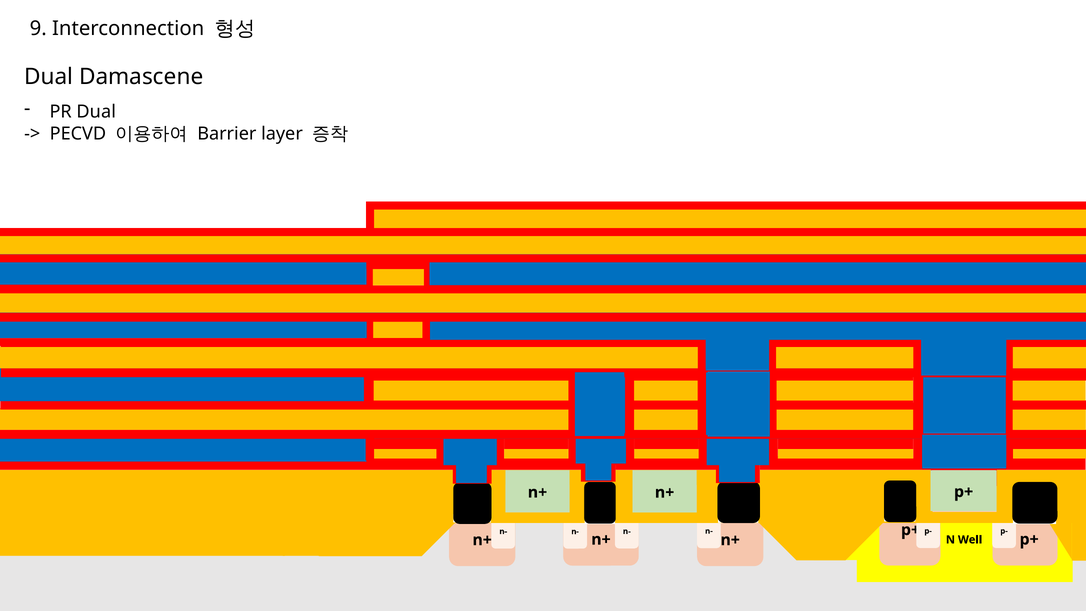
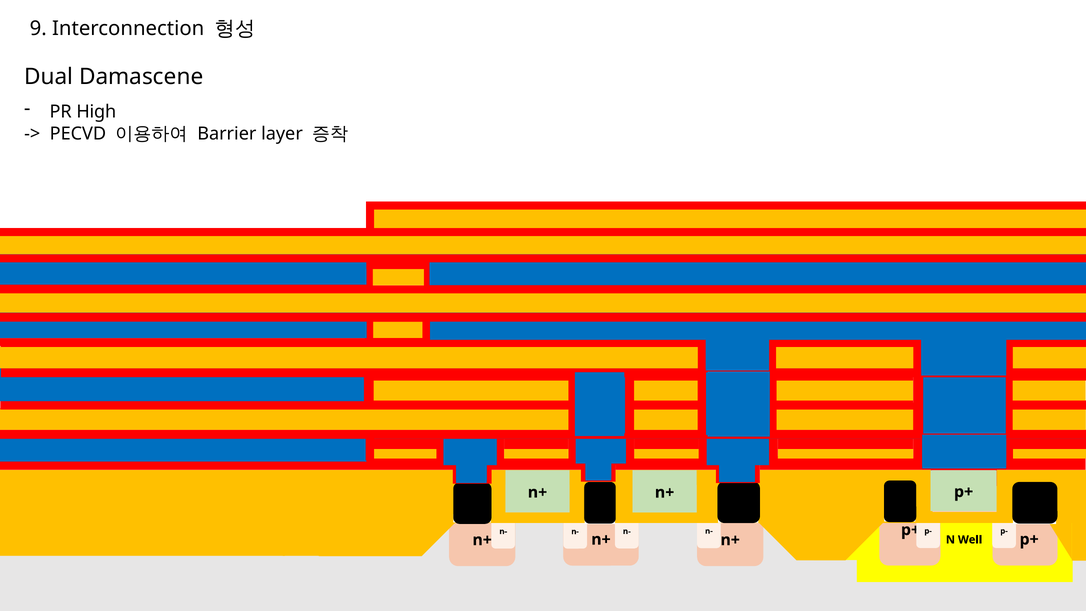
PR Dual: Dual -> High
